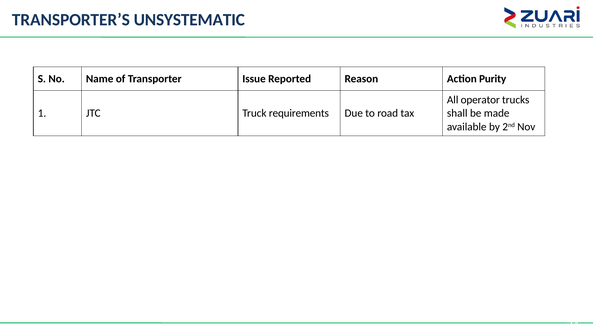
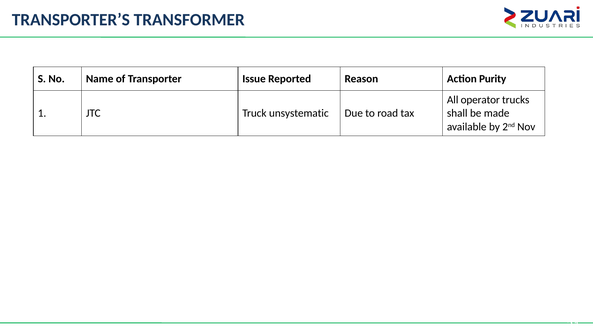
UNSYSTEMATIC: UNSYSTEMATIC -> TRANSFORMER
requirements: requirements -> unsystematic
